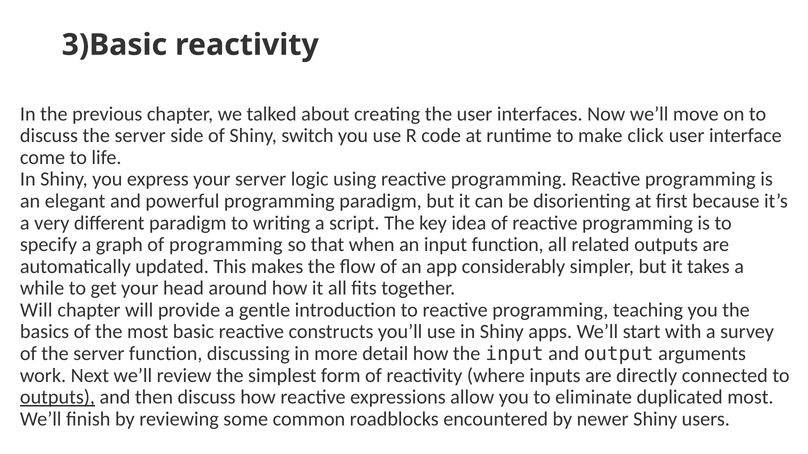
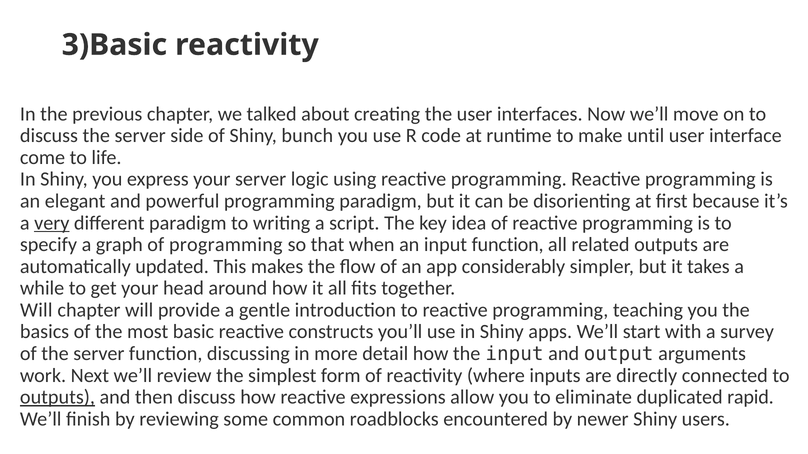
switch: switch -> bunch
click: click -> until
very underline: none -> present
duplicated most: most -> rapid
